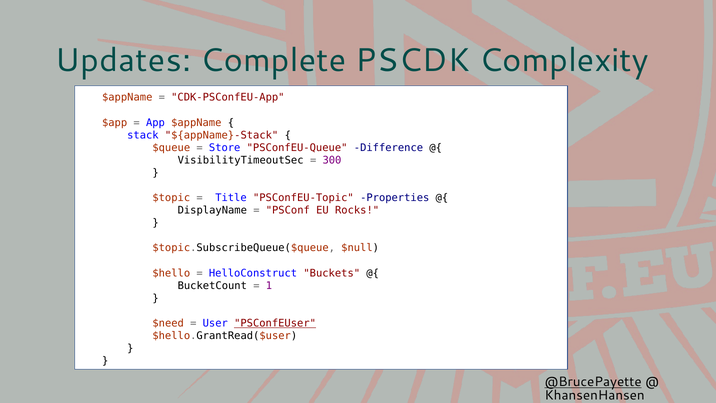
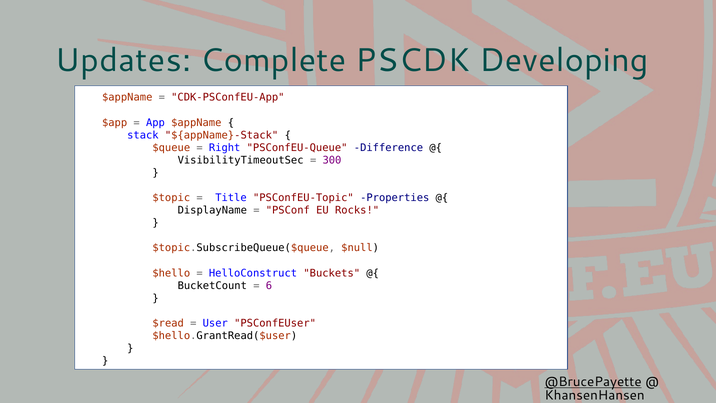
Complexity: Complexity -> Developing
Store: Store -> Right
1: 1 -> 6
$need: $need -> $read
PSConfEUser underline: present -> none
